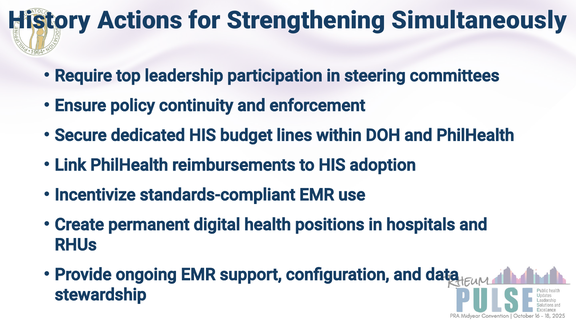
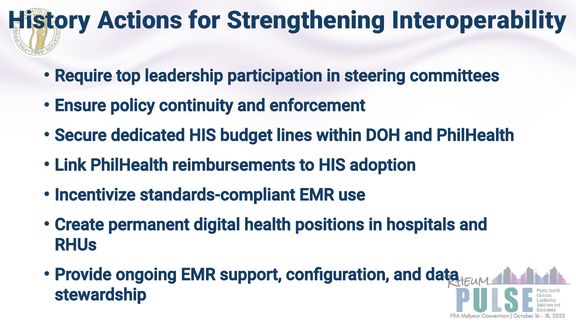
Simultaneously: Simultaneously -> Interoperability
